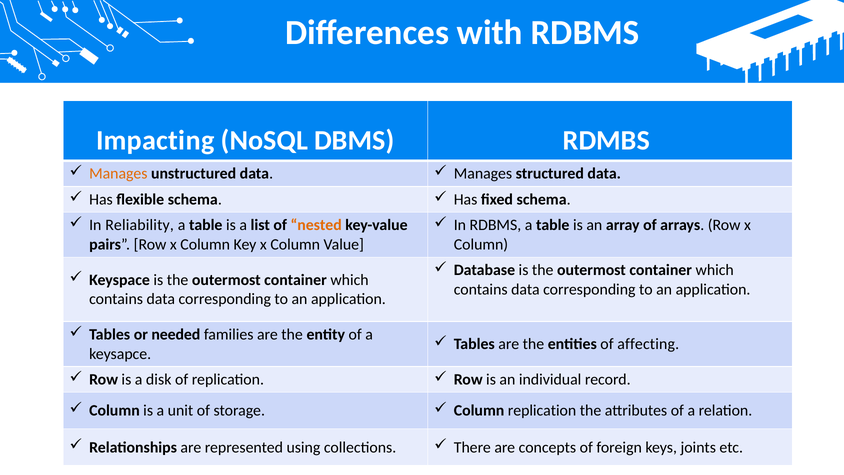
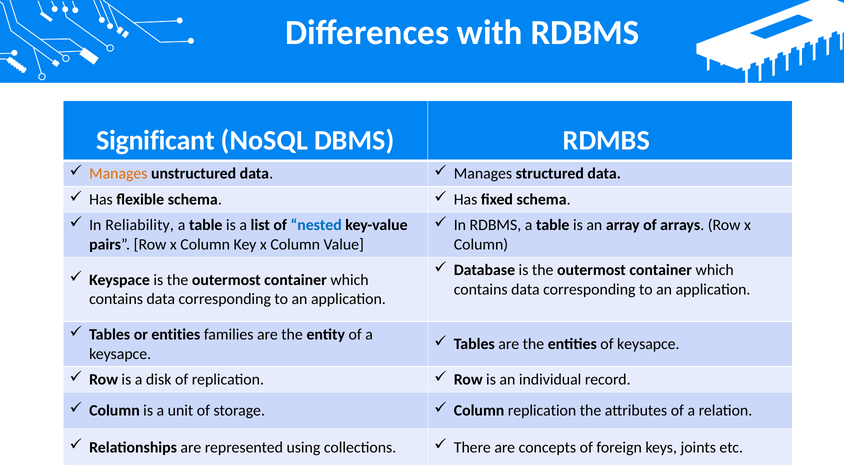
Impacting: Impacting -> Significant
nested colour: orange -> blue
or needed: needed -> entities
of affecting: affecting -> keysapce
